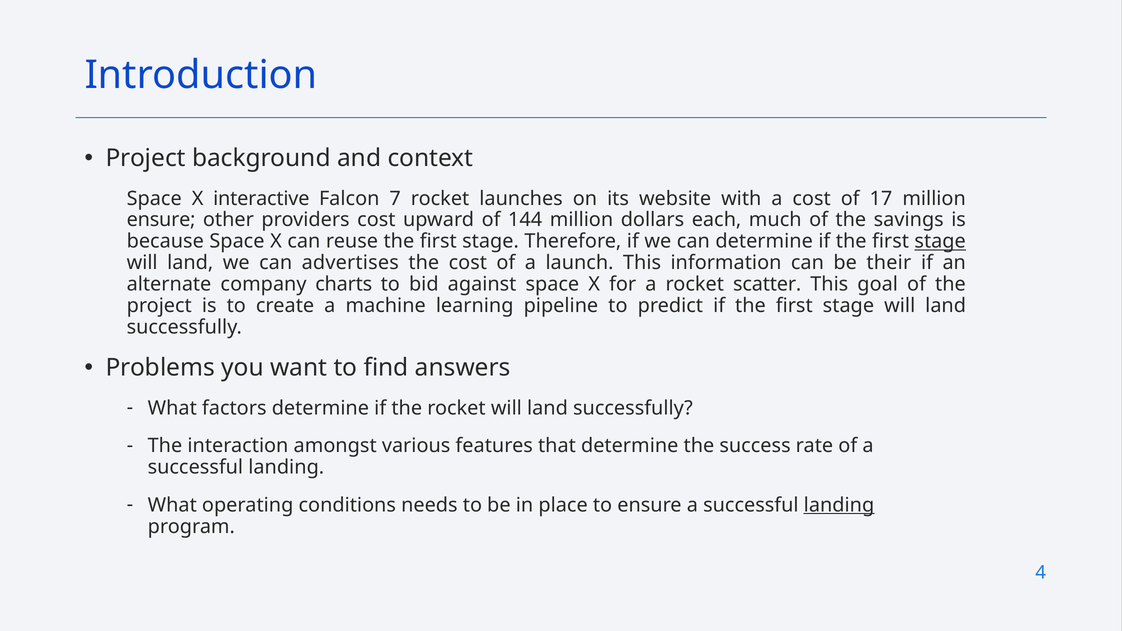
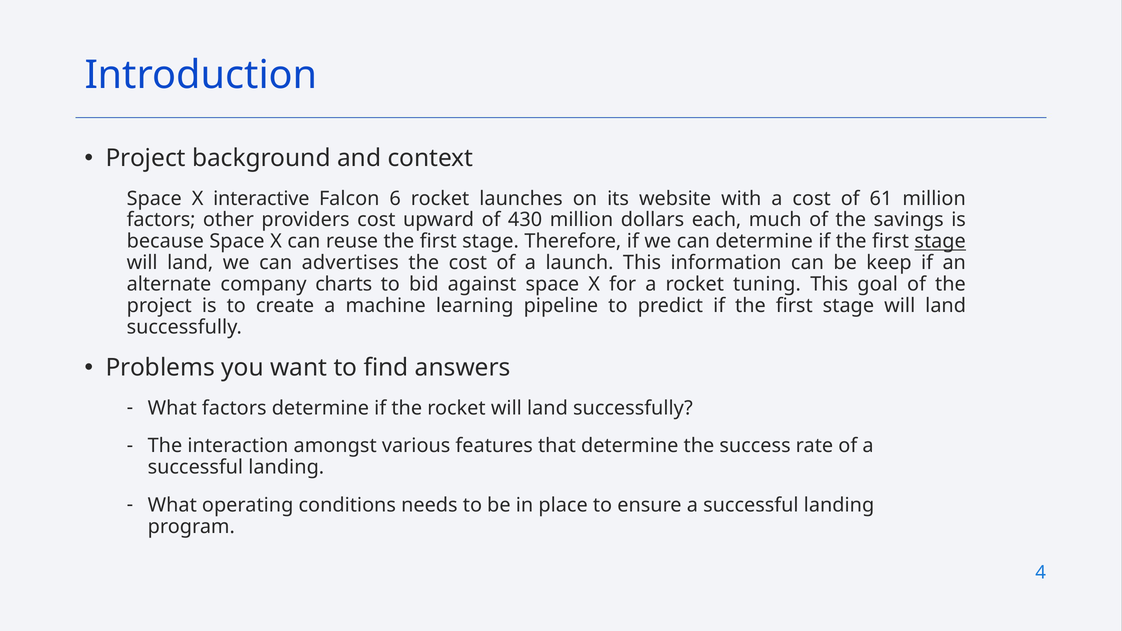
7: 7 -> 6
17: 17 -> 61
ensure at (161, 220): ensure -> factors
144: 144 -> 430
their: their -> keep
scatter: scatter -> tuning
landing at (839, 505) underline: present -> none
